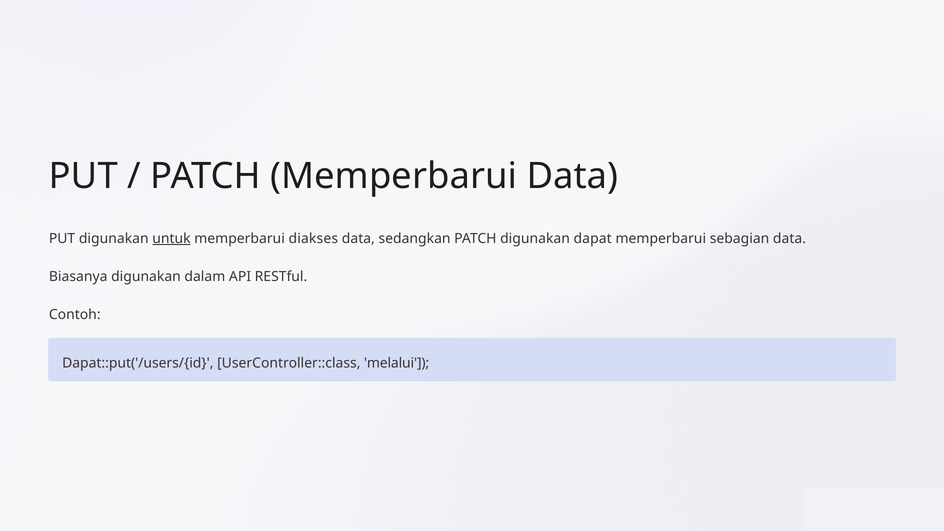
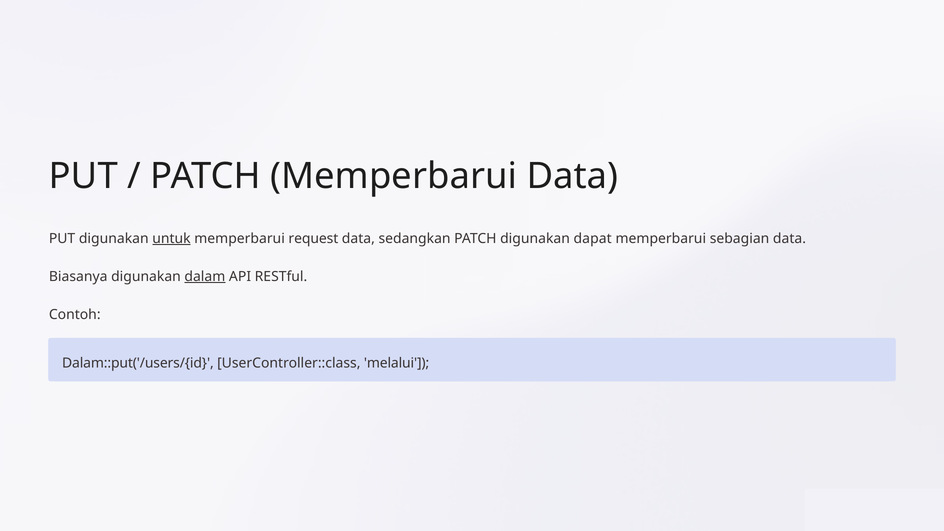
diakses: diakses -> request
dalam underline: none -> present
Dapat::put('/users/{id: Dapat::put('/users/{id -> Dalam::put('/users/{id
